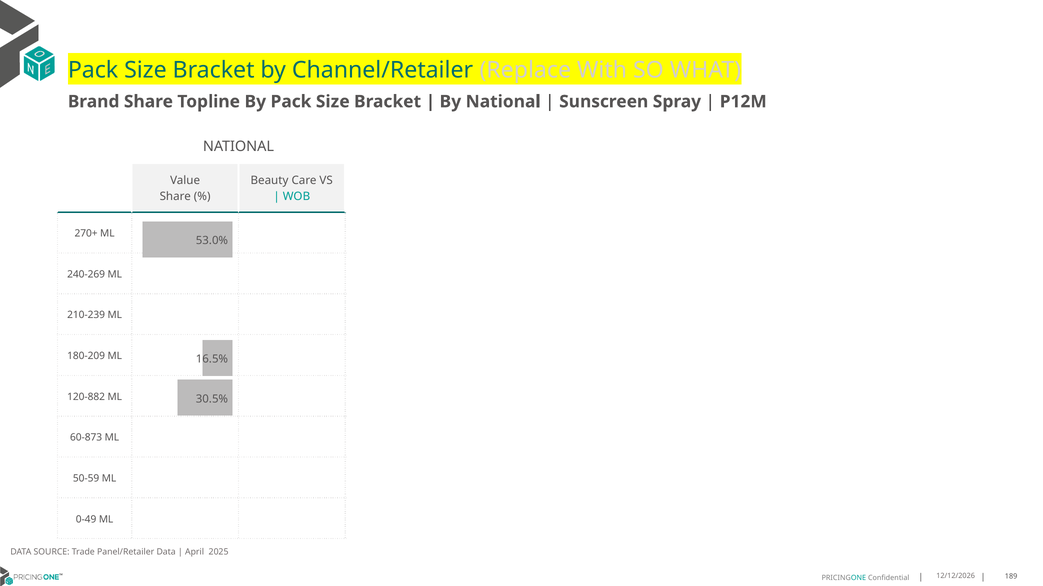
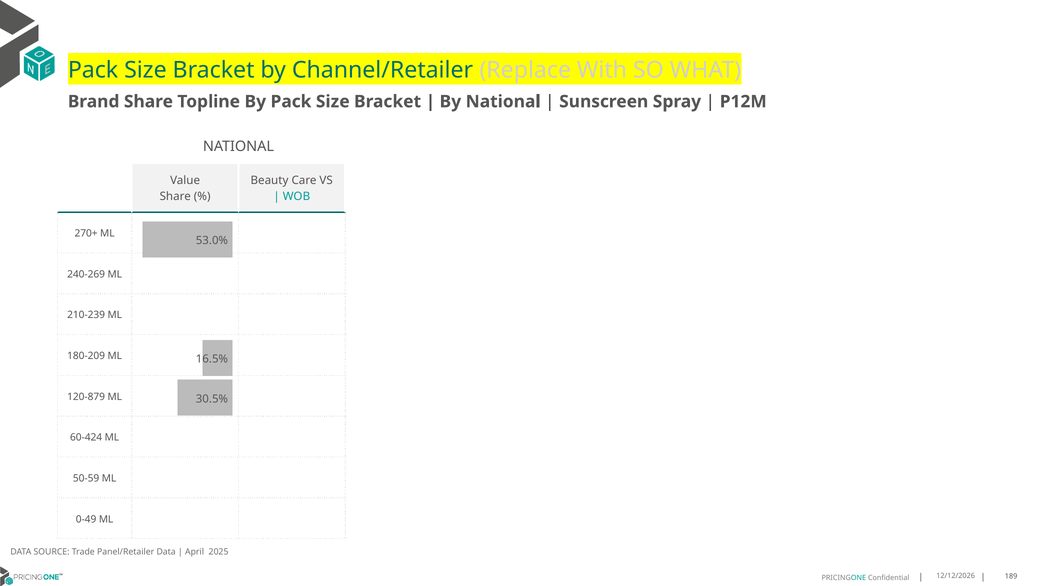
120-882: 120-882 -> 120-879
60-873: 60-873 -> 60-424
